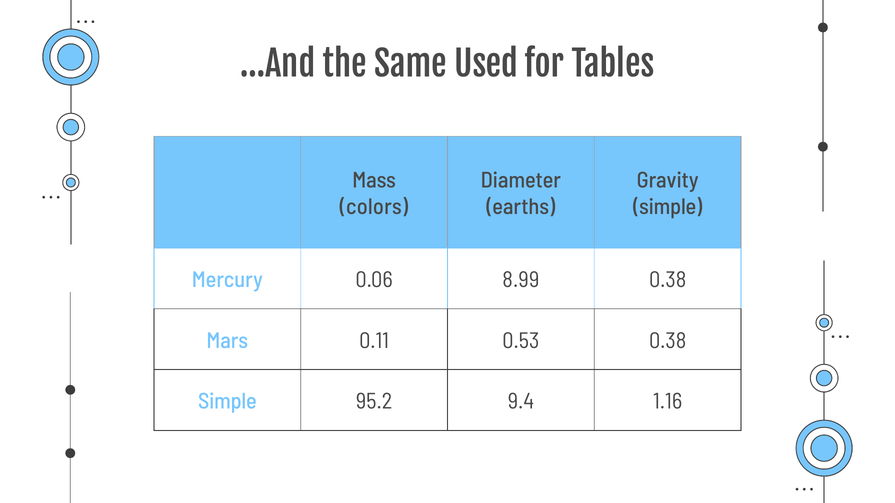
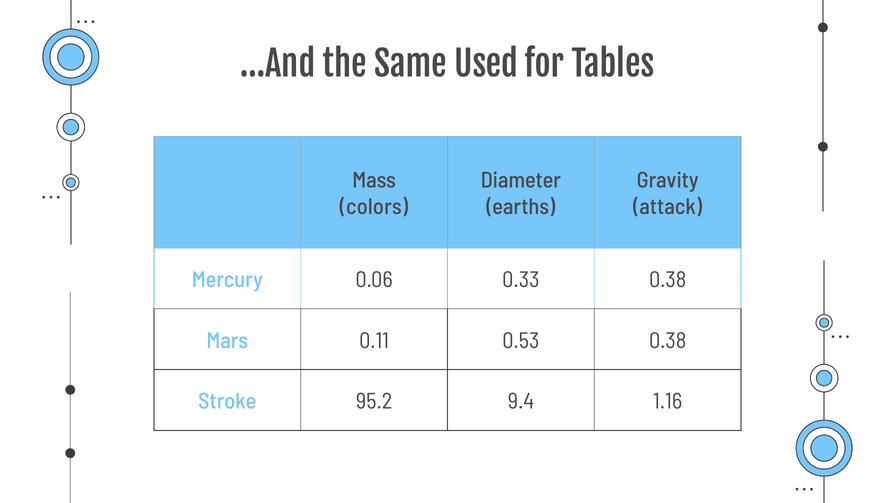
simple at (668, 207): simple -> attack
8.99: 8.99 -> 0.33
Simple at (227, 402): Simple -> Stroke
